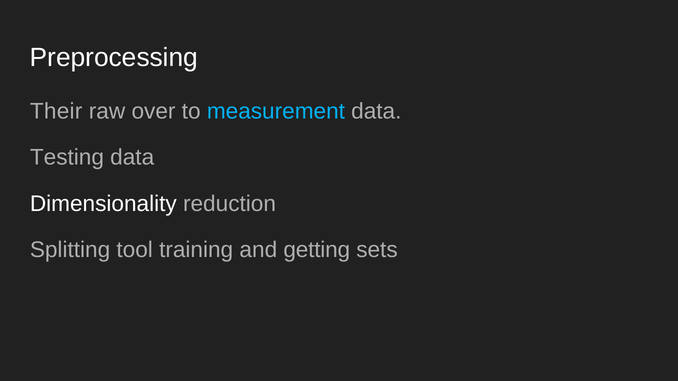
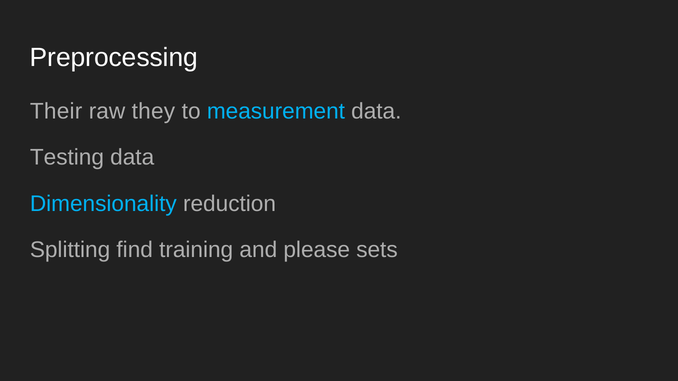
over: over -> they
Dimensionality colour: white -> light blue
tool: tool -> find
getting: getting -> please
